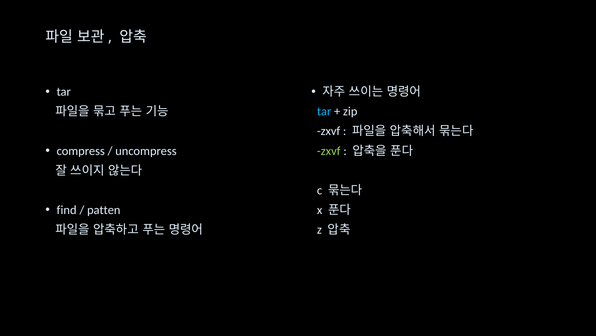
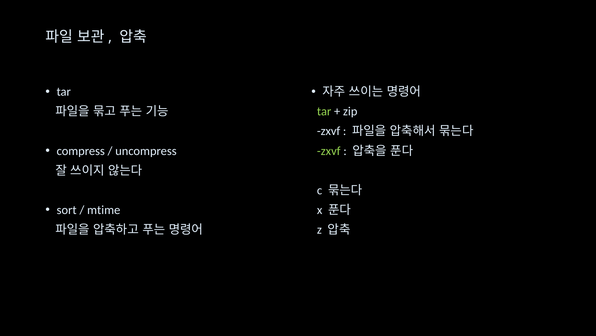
tar at (324, 111) colour: light blue -> light green
find: find -> sort
patten: patten -> mtime
